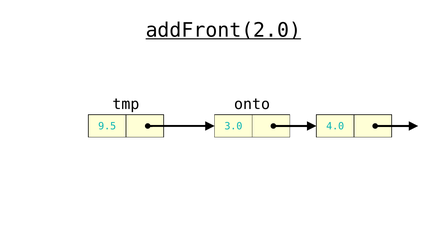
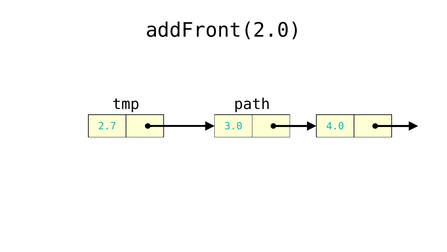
addFront(2.0 underline: present -> none
onto: onto -> path
9.5: 9.5 -> 2.7
